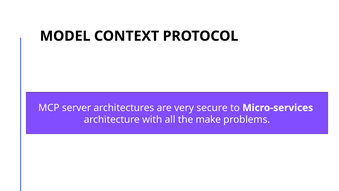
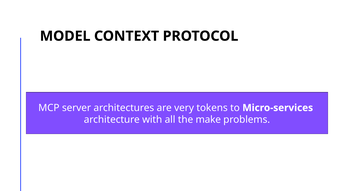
secure: secure -> tokens
